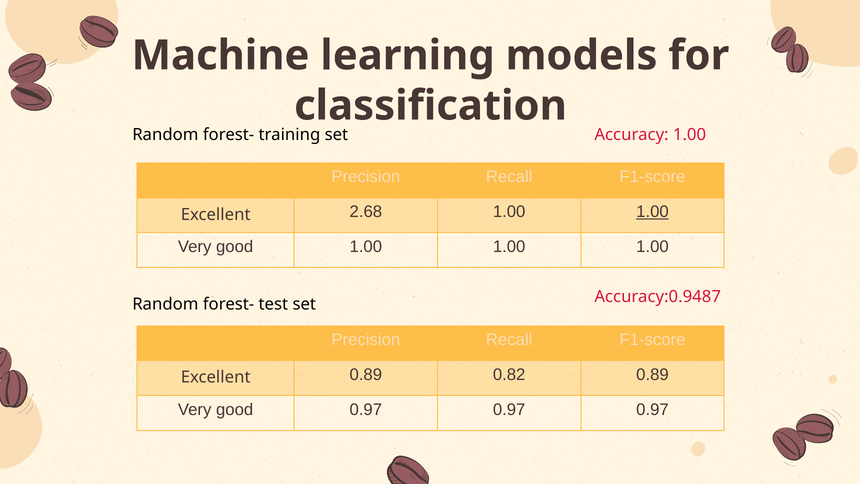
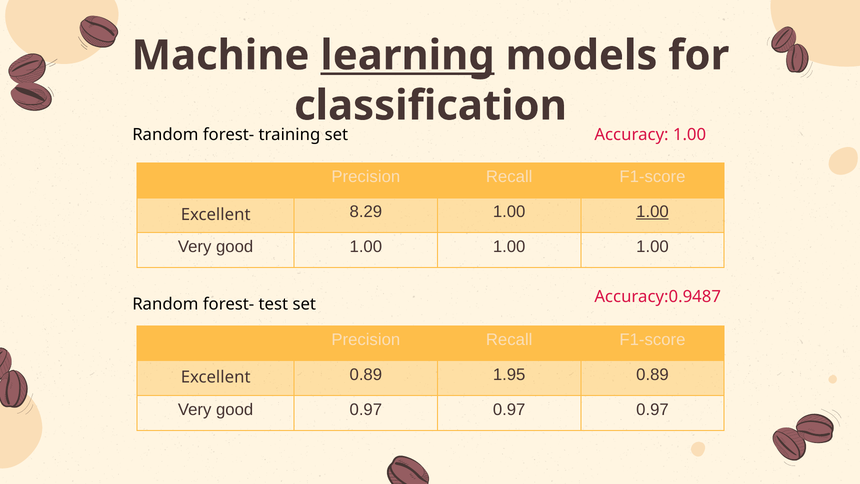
learning underline: none -> present
2.68: 2.68 -> 8.29
0.82: 0.82 -> 1.95
